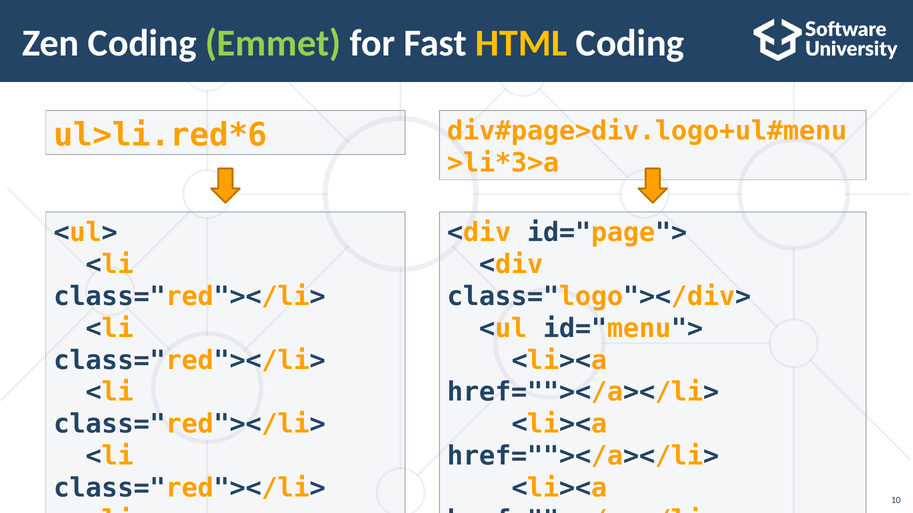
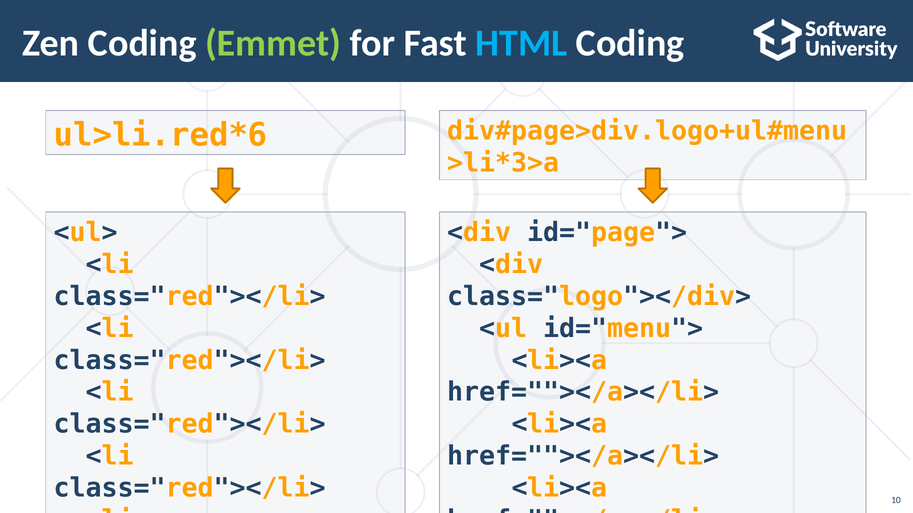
HTML colour: yellow -> light blue
